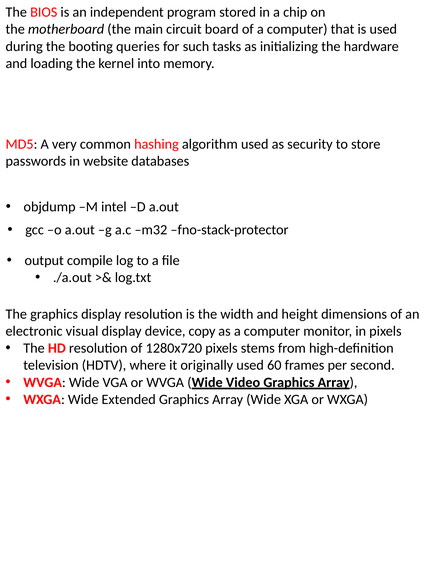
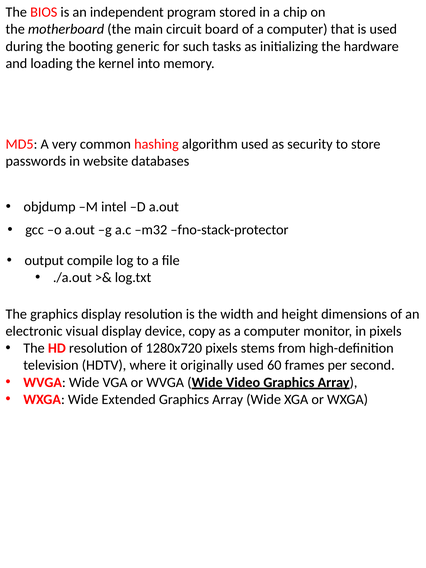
queries: queries -> generic
